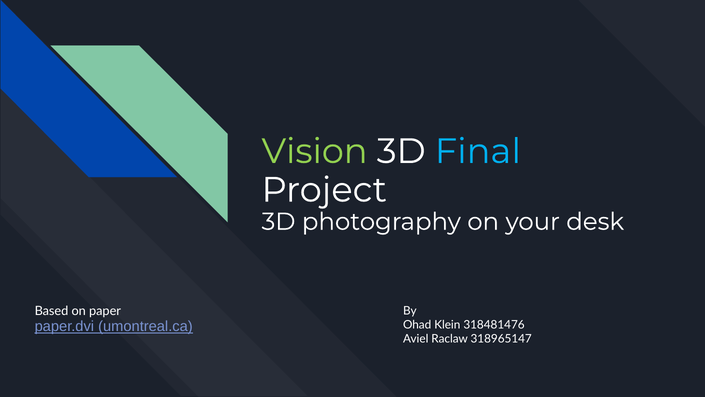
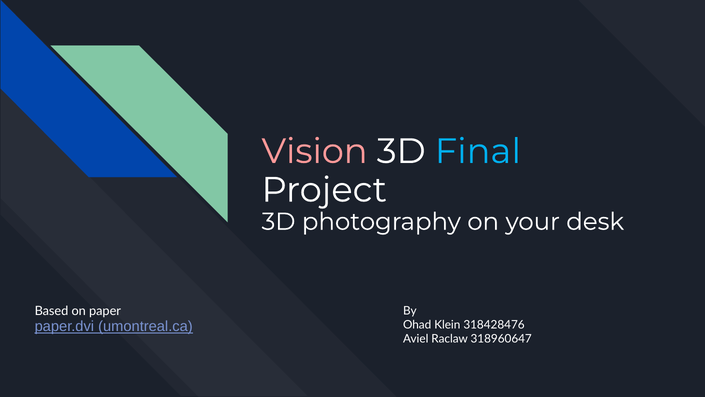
Vision colour: light green -> pink
318481476: 318481476 -> 318428476
318965147: 318965147 -> 318960647
